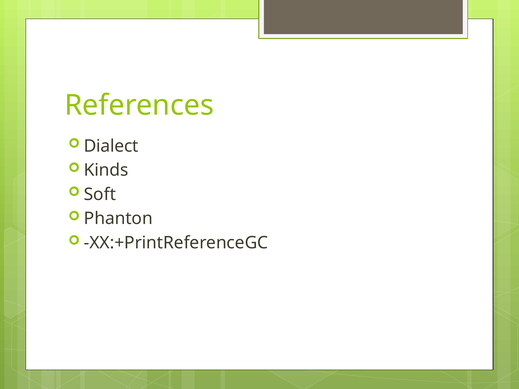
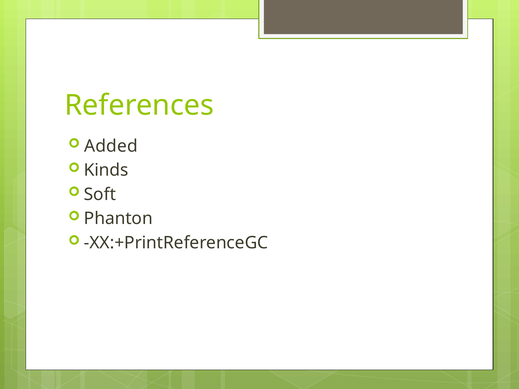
Dialect: Dialect -> Added
